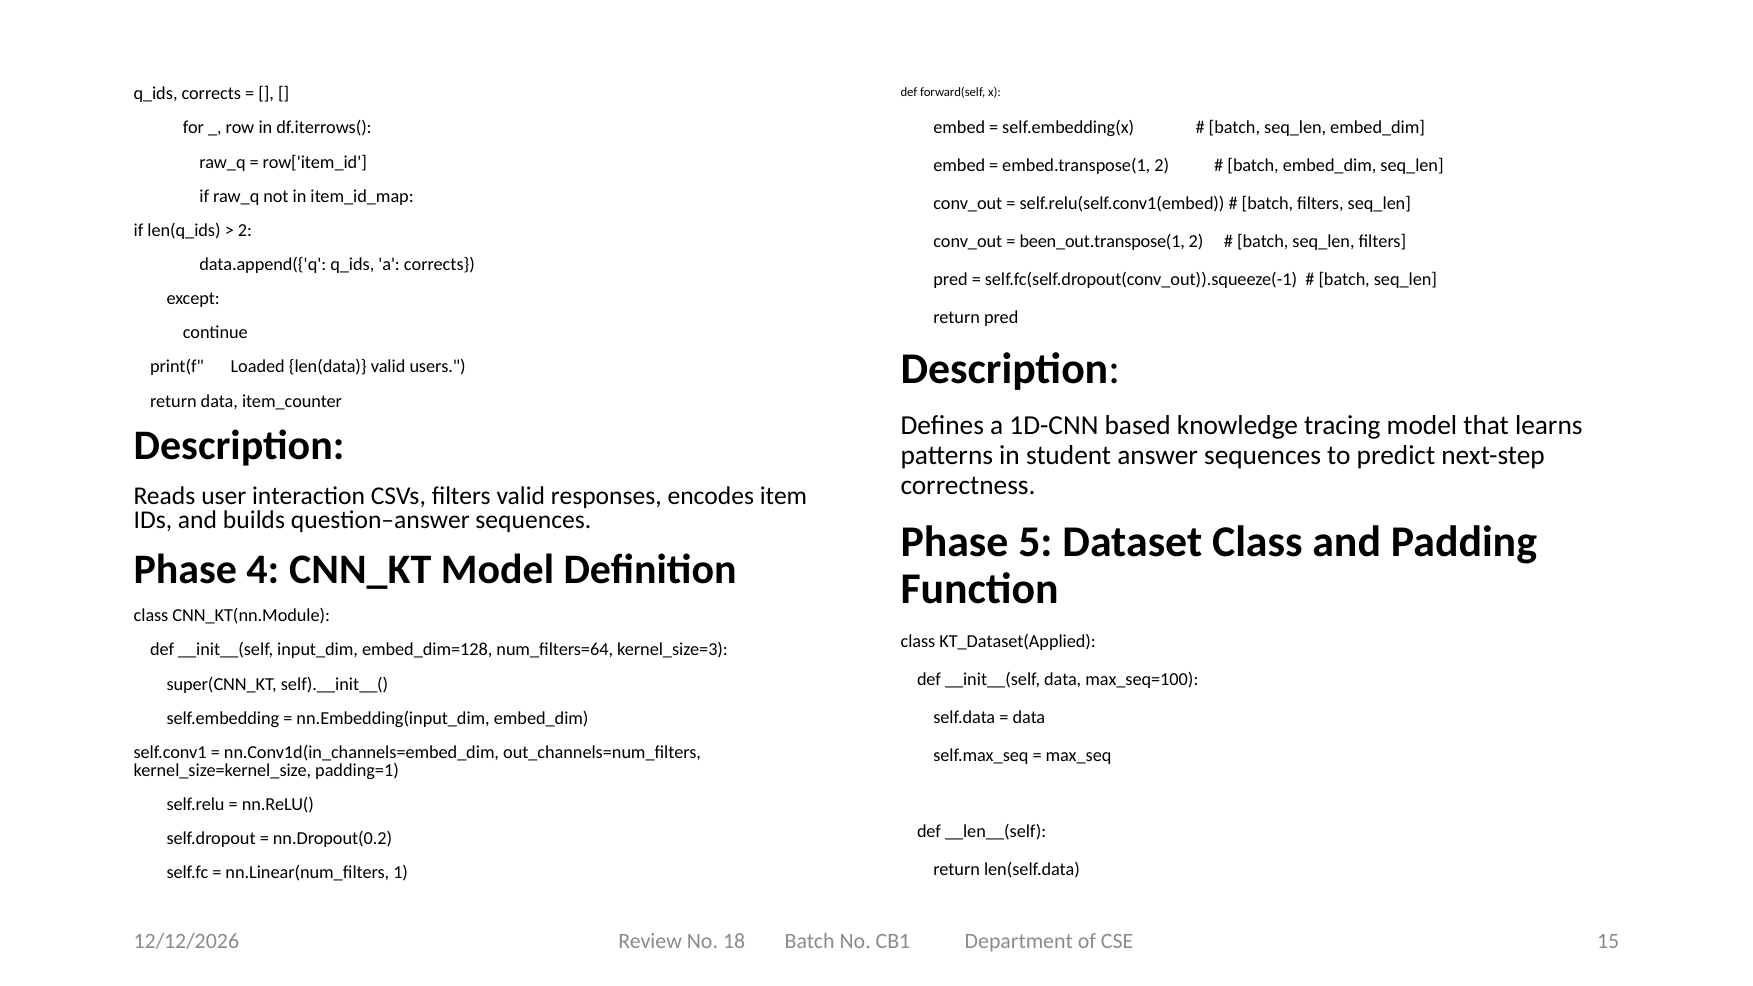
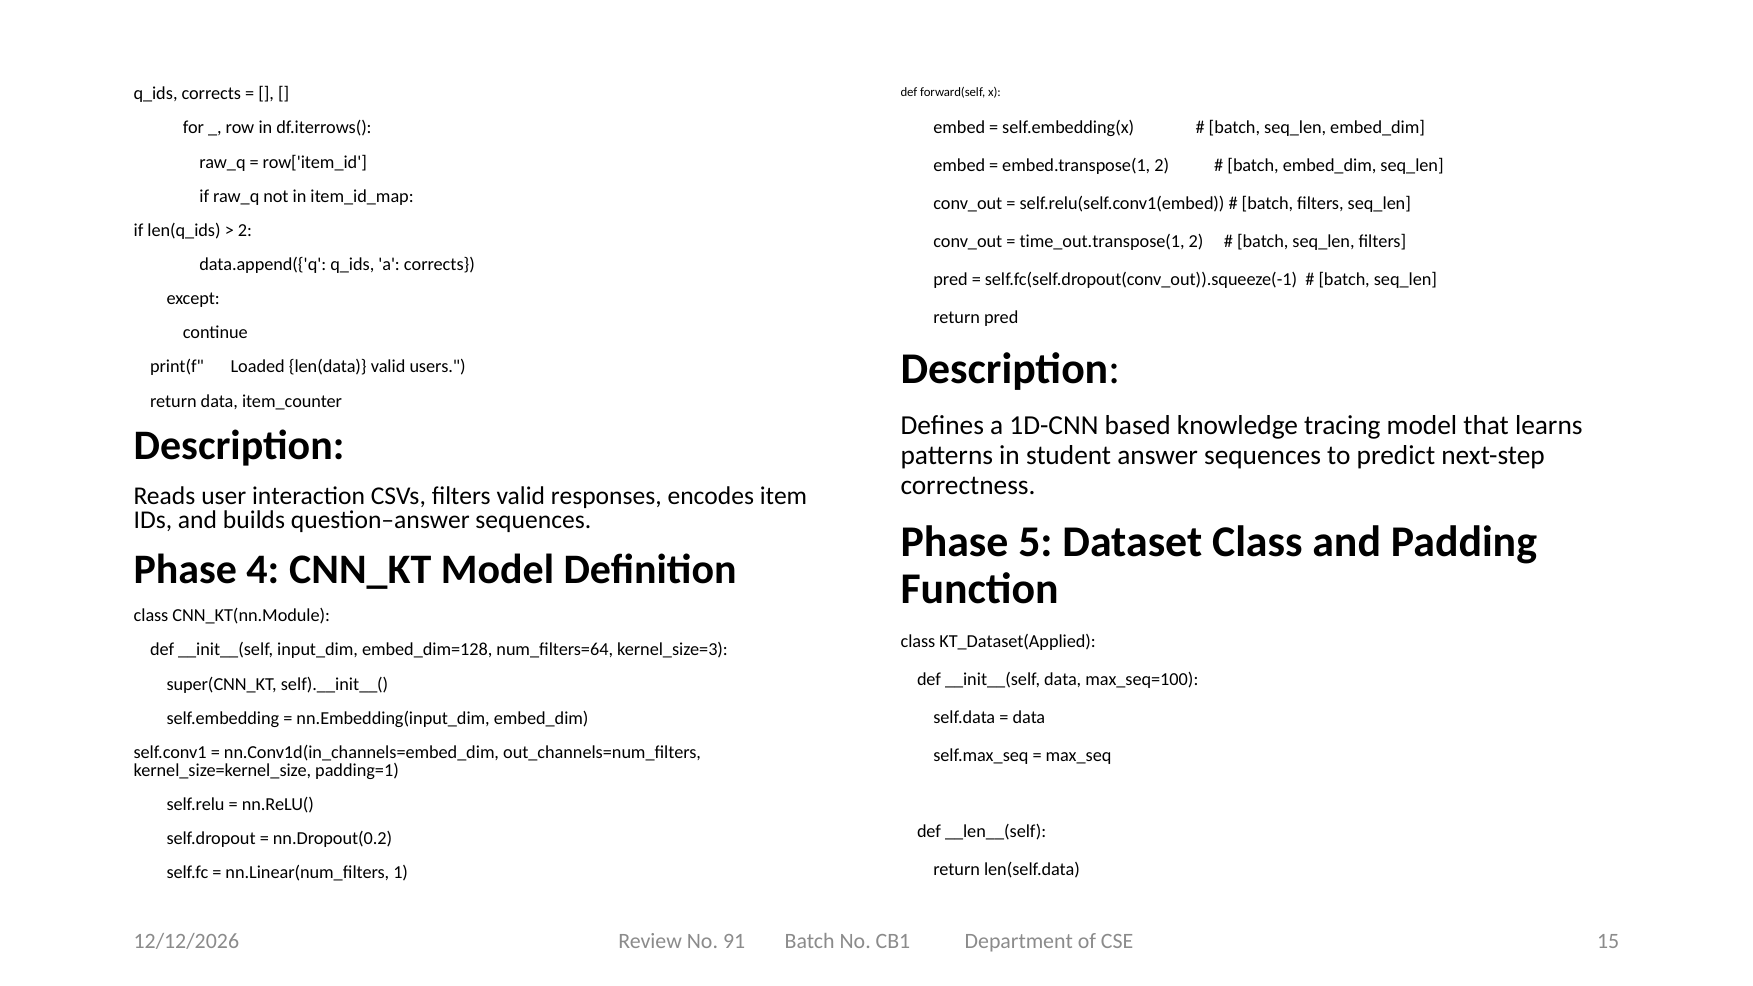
been_out.transpose(1: been_out.transpose(1 -> time_out.transpose(1
18: 18 -> 91
